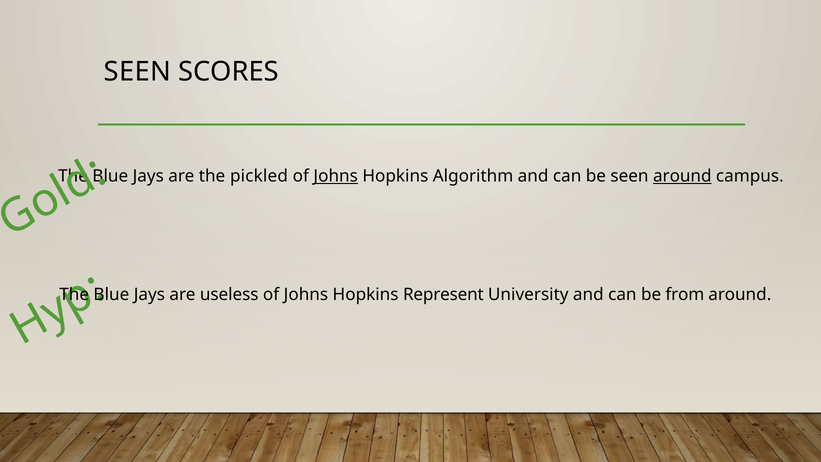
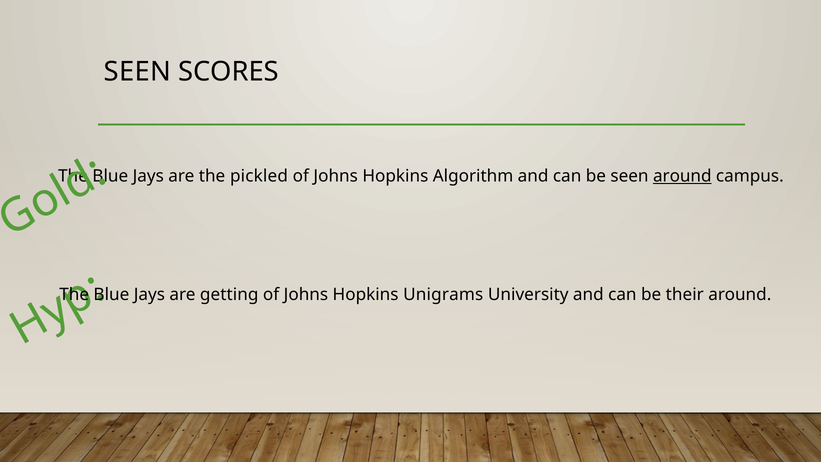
Johns at (336, 176) underline: present -> none
useless: useless -> getting
Represent: Represent -> Unigrams
from: from -> their
